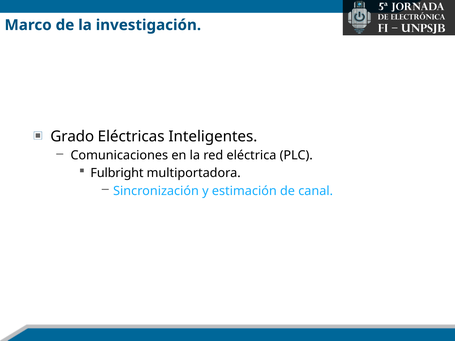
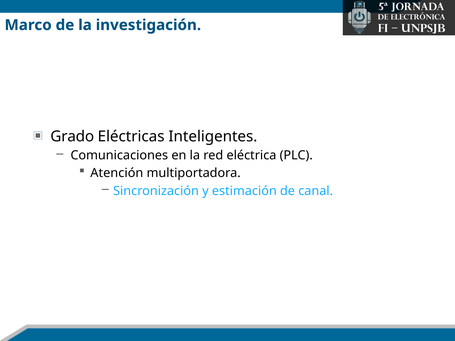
Fulbright: Fulbright -> Atención
